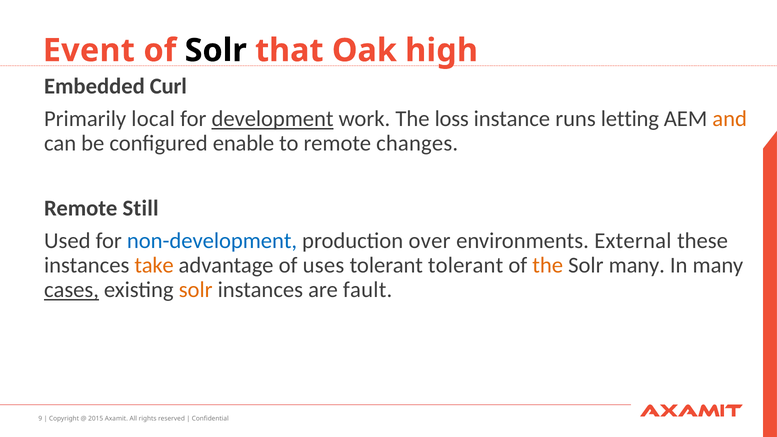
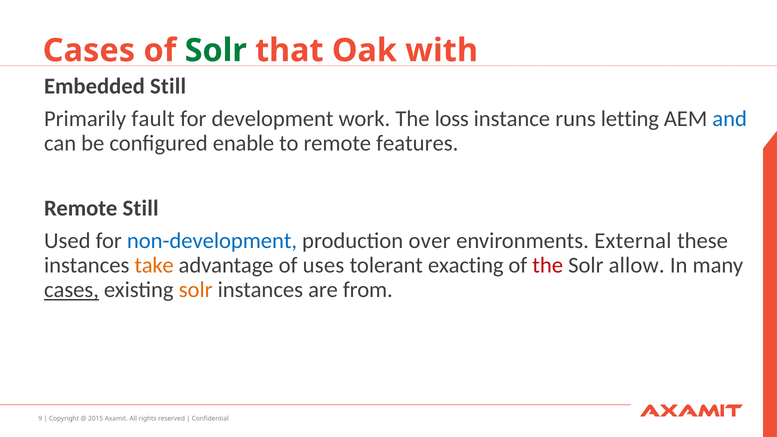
Event at (89, 51): Event -> Cases
Solr at (216, 51) colour: black -> green
high: high -> with
Embedded Curl: Curl -> Still
local: local -> fault
development underline: present -> none
and colour: orange -> blue
changes: changes -> features
tolerant tolerant: tolerant -> exacting
the at (548, 265) colour: orange -> red
Solr many: many -> allow
fault: fault -> from
